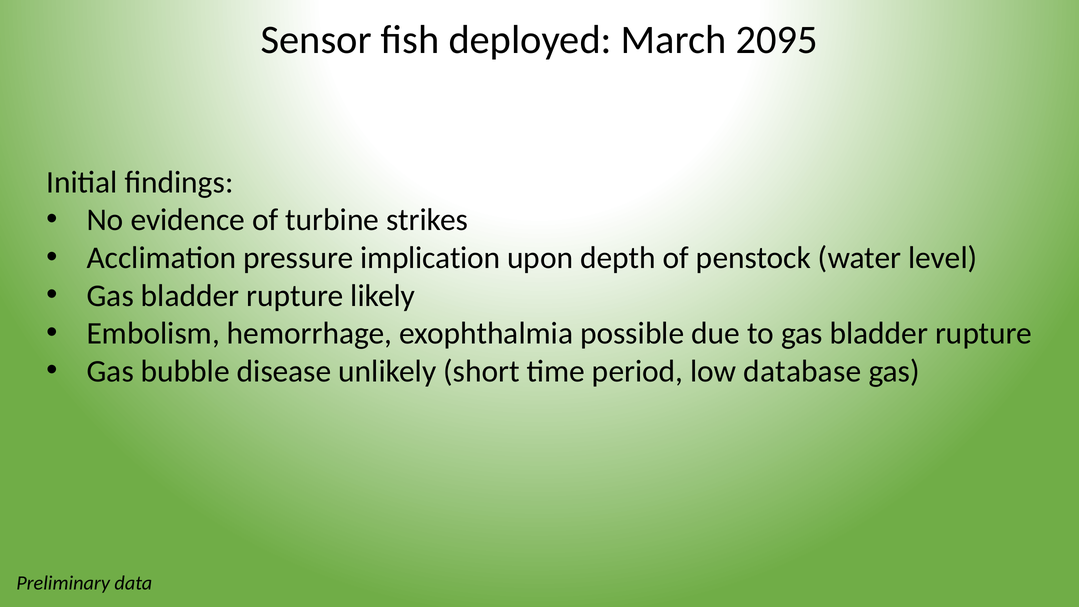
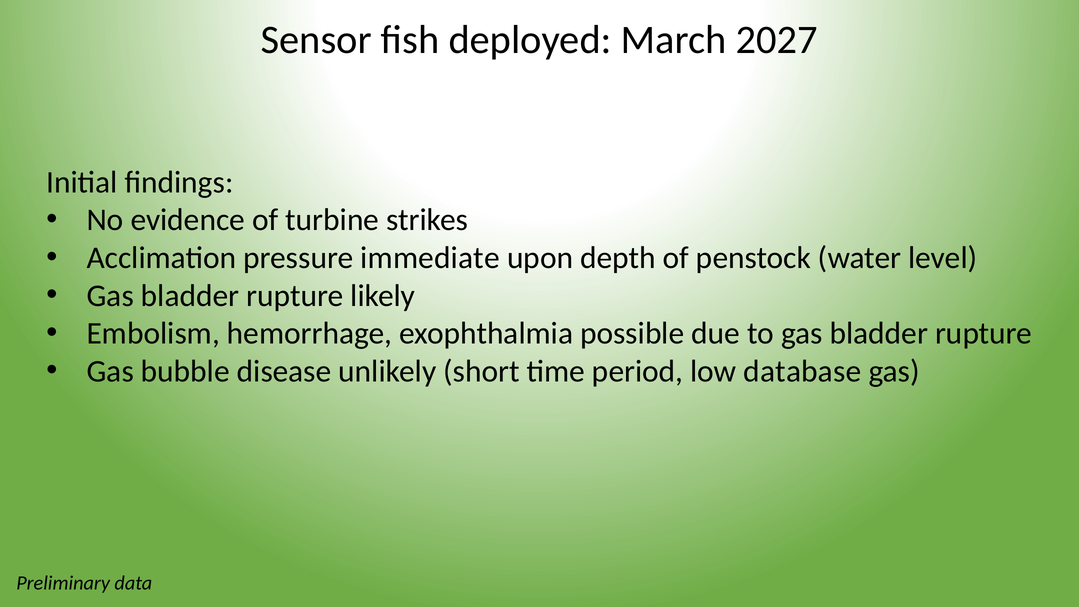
2095: 2095 -> 2027
implication: implication -> immediate
